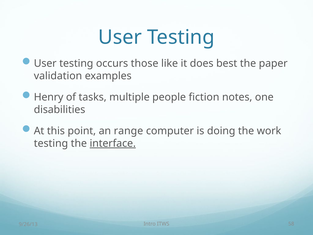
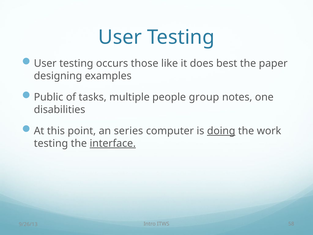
validation: validation -> designing
Henry: Henry -> Public
fiction: fiction -> group
range: range -> series
doing underline: none -> present
